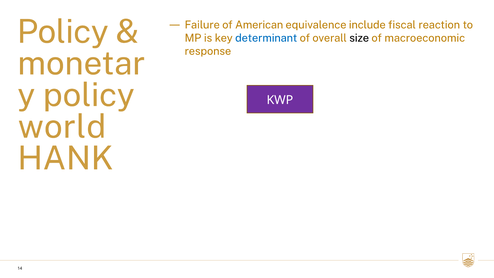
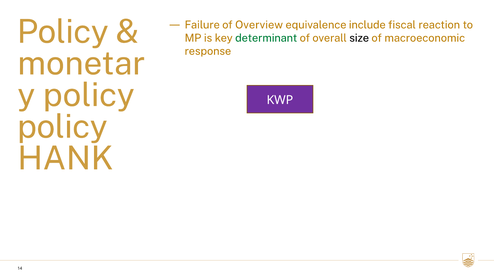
American: American -> Overview
determinant colour: blue -> green
world at (62, 127): world -> policy
